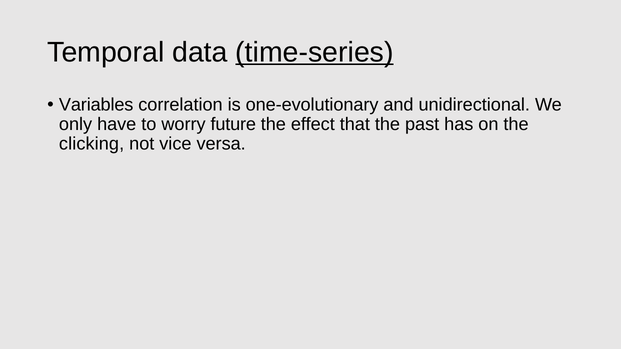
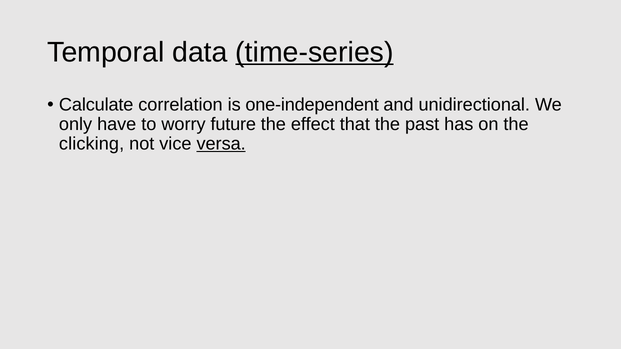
Variables: Variables -> Calculate
one-evolutionary: one-evolutionary -> one-independent
versa underline: none -> present
